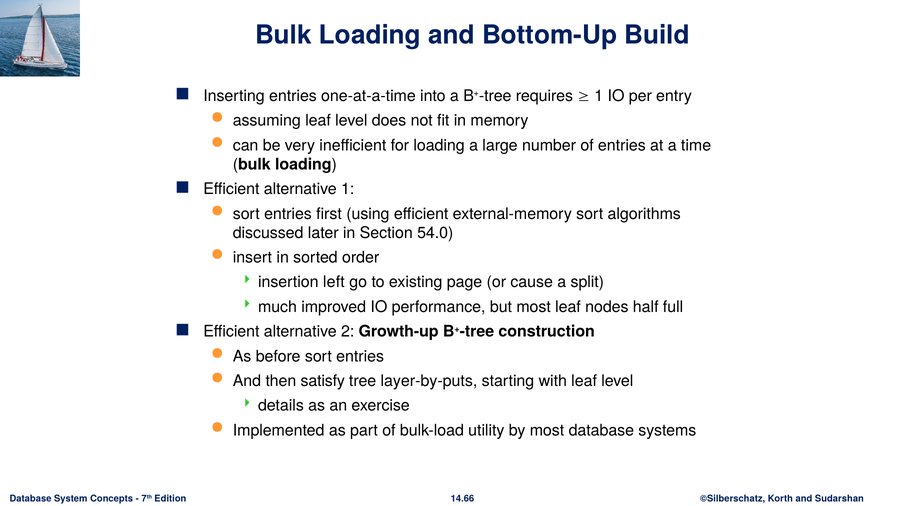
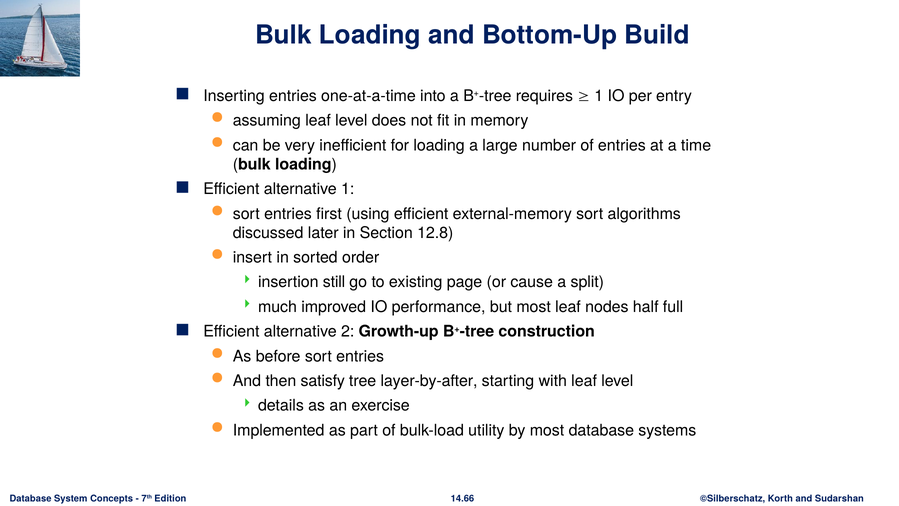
54.0: 54.0 -> 12.8
left: left -> still
layer-by-puts: layer-by-puts -> layer-by-after
